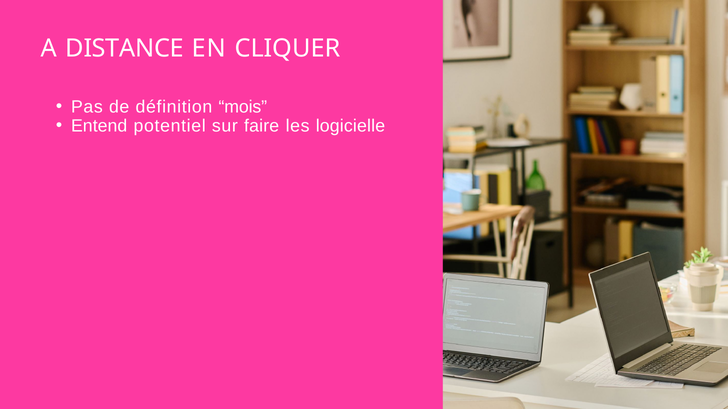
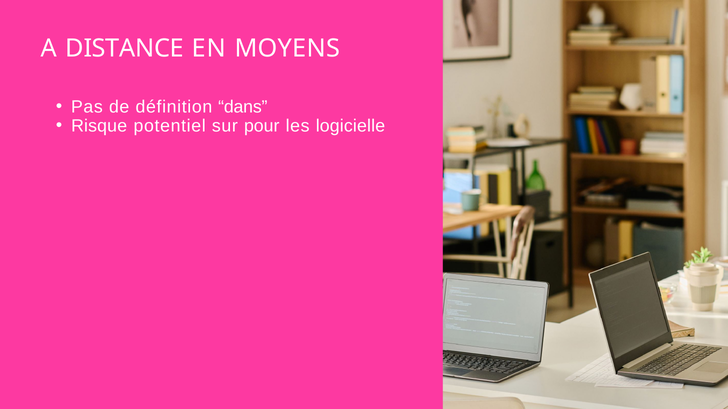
CLIQUER: CLIQUER -> MOYENS
mois: mois -> dans
Entend: Entend -> Risque
faire: faire -> pour
